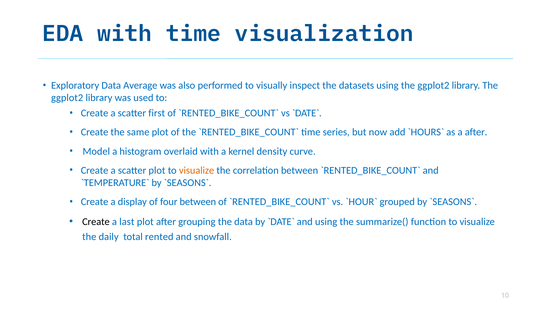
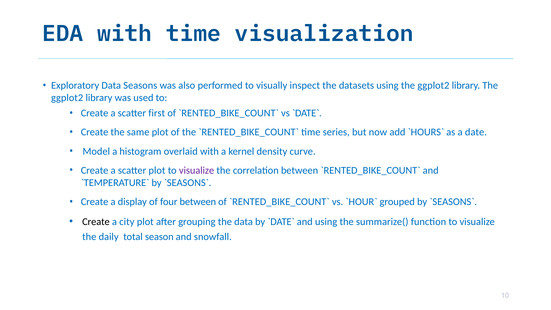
Average: Average -> Seasons
a after: after -> date
visualize at (197, 170) colour: orange -> purple
last: last -> city
rented: rented -> season
